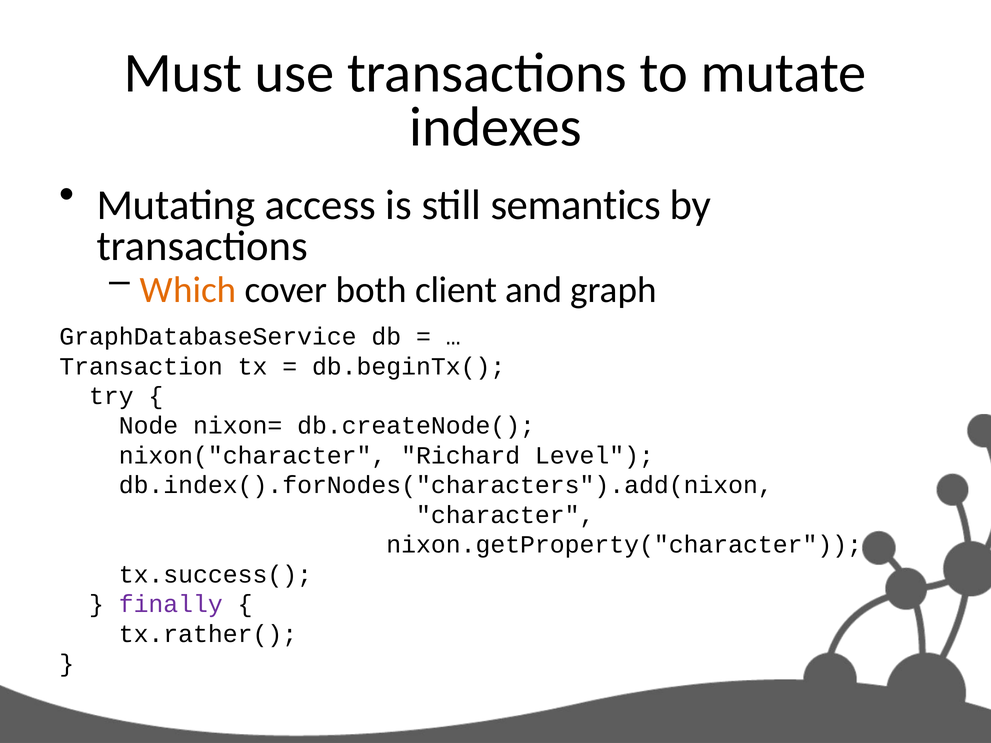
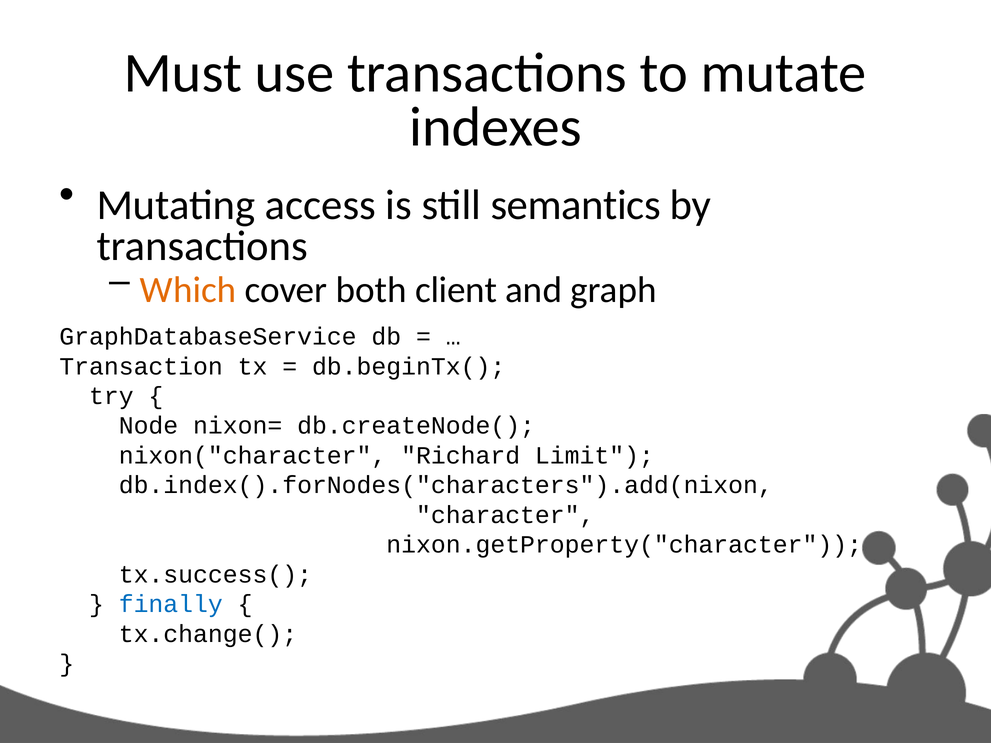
Level: Level -> Limit
finally colour: purple -> blue
tx.rather(: tx.rather( -> tx.change(
